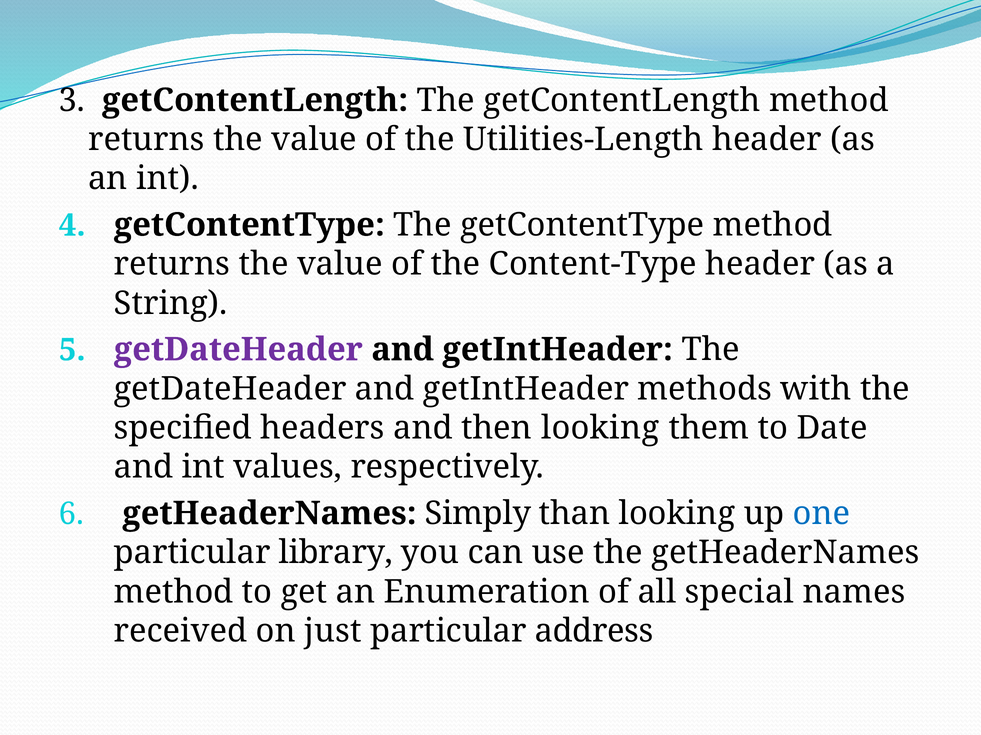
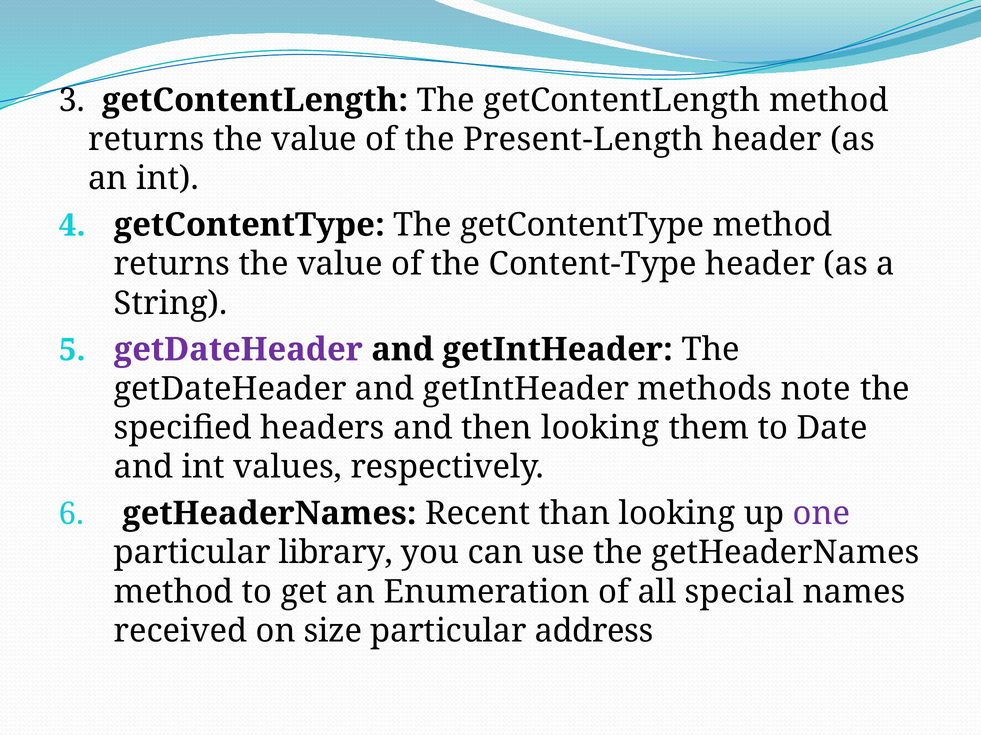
Utilities-Length: Utilities-Length -> Present-Length
with: with -> note
Simply: Simply -> Recent
one colour: blue -> purple
just: just -> size
